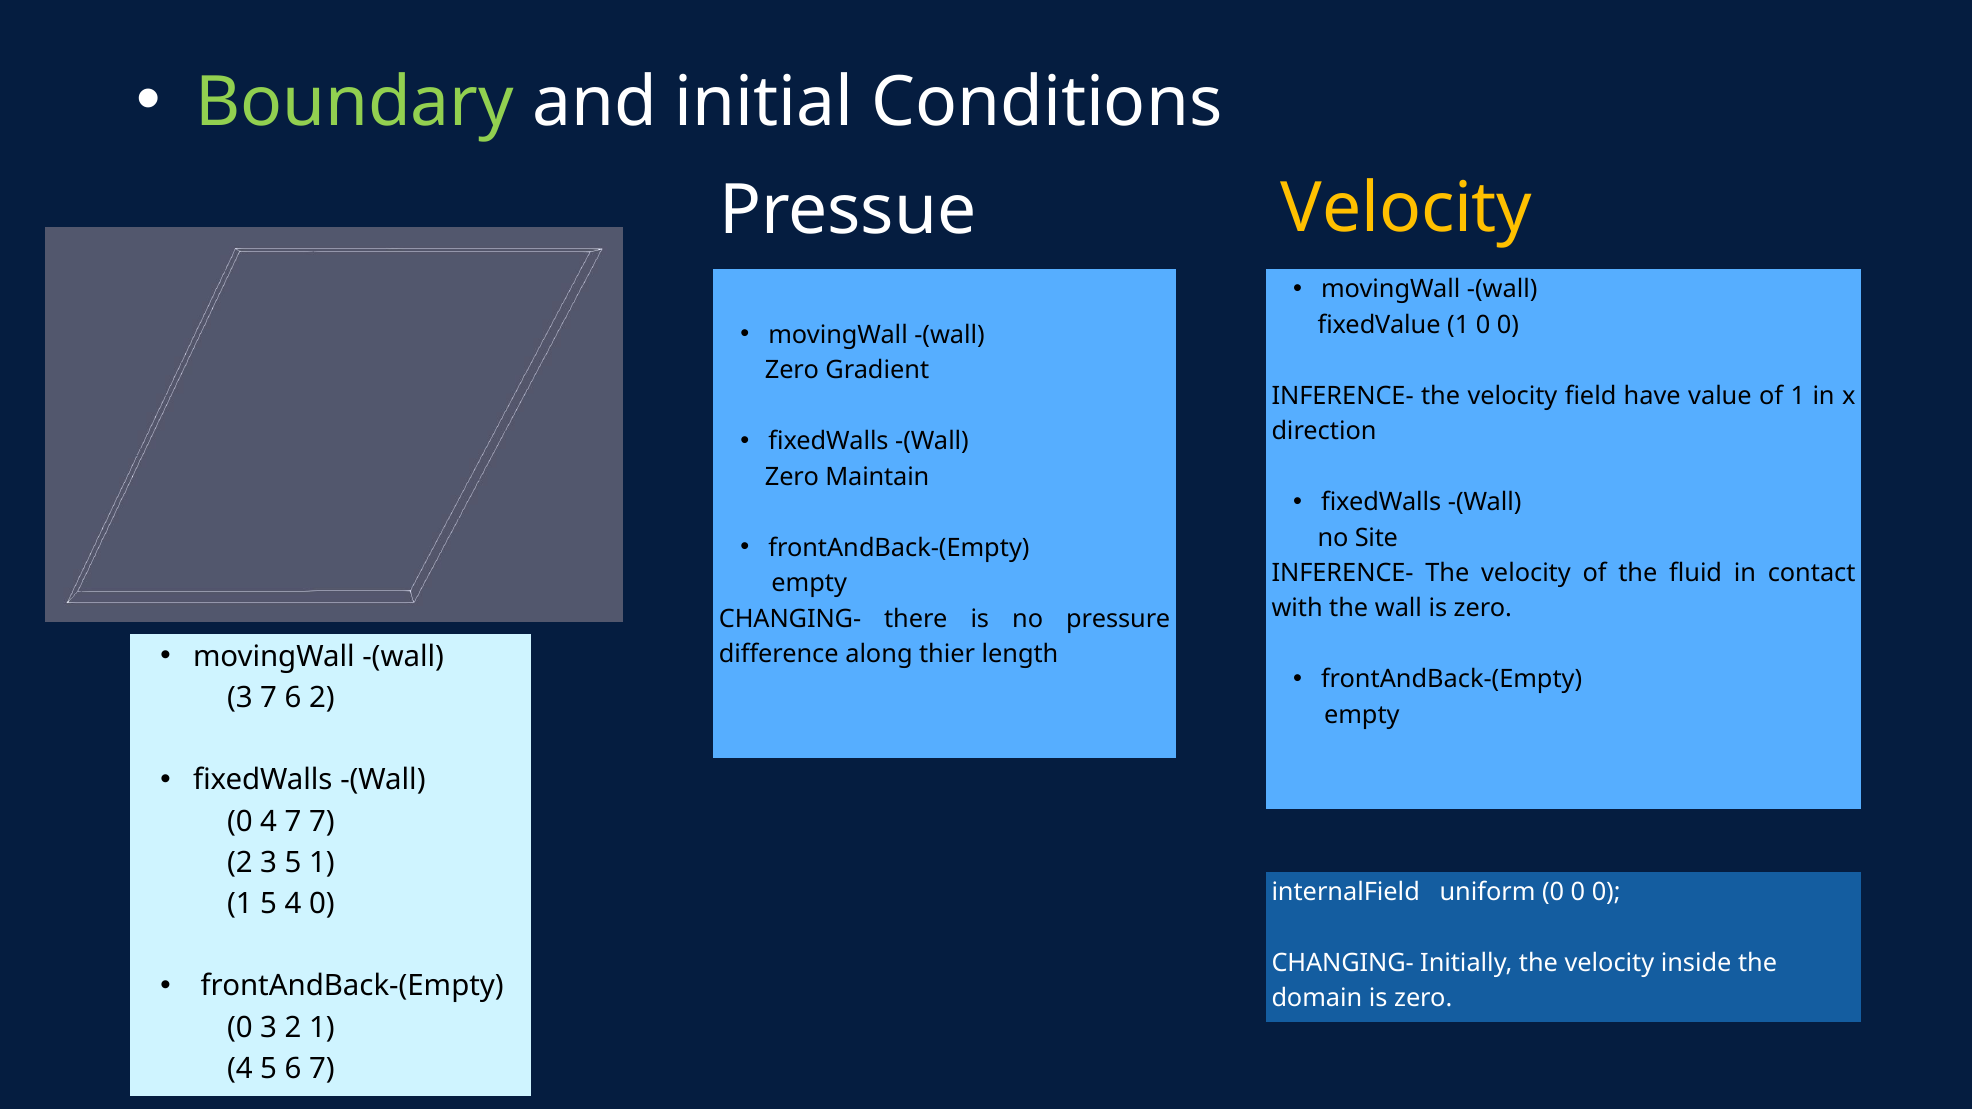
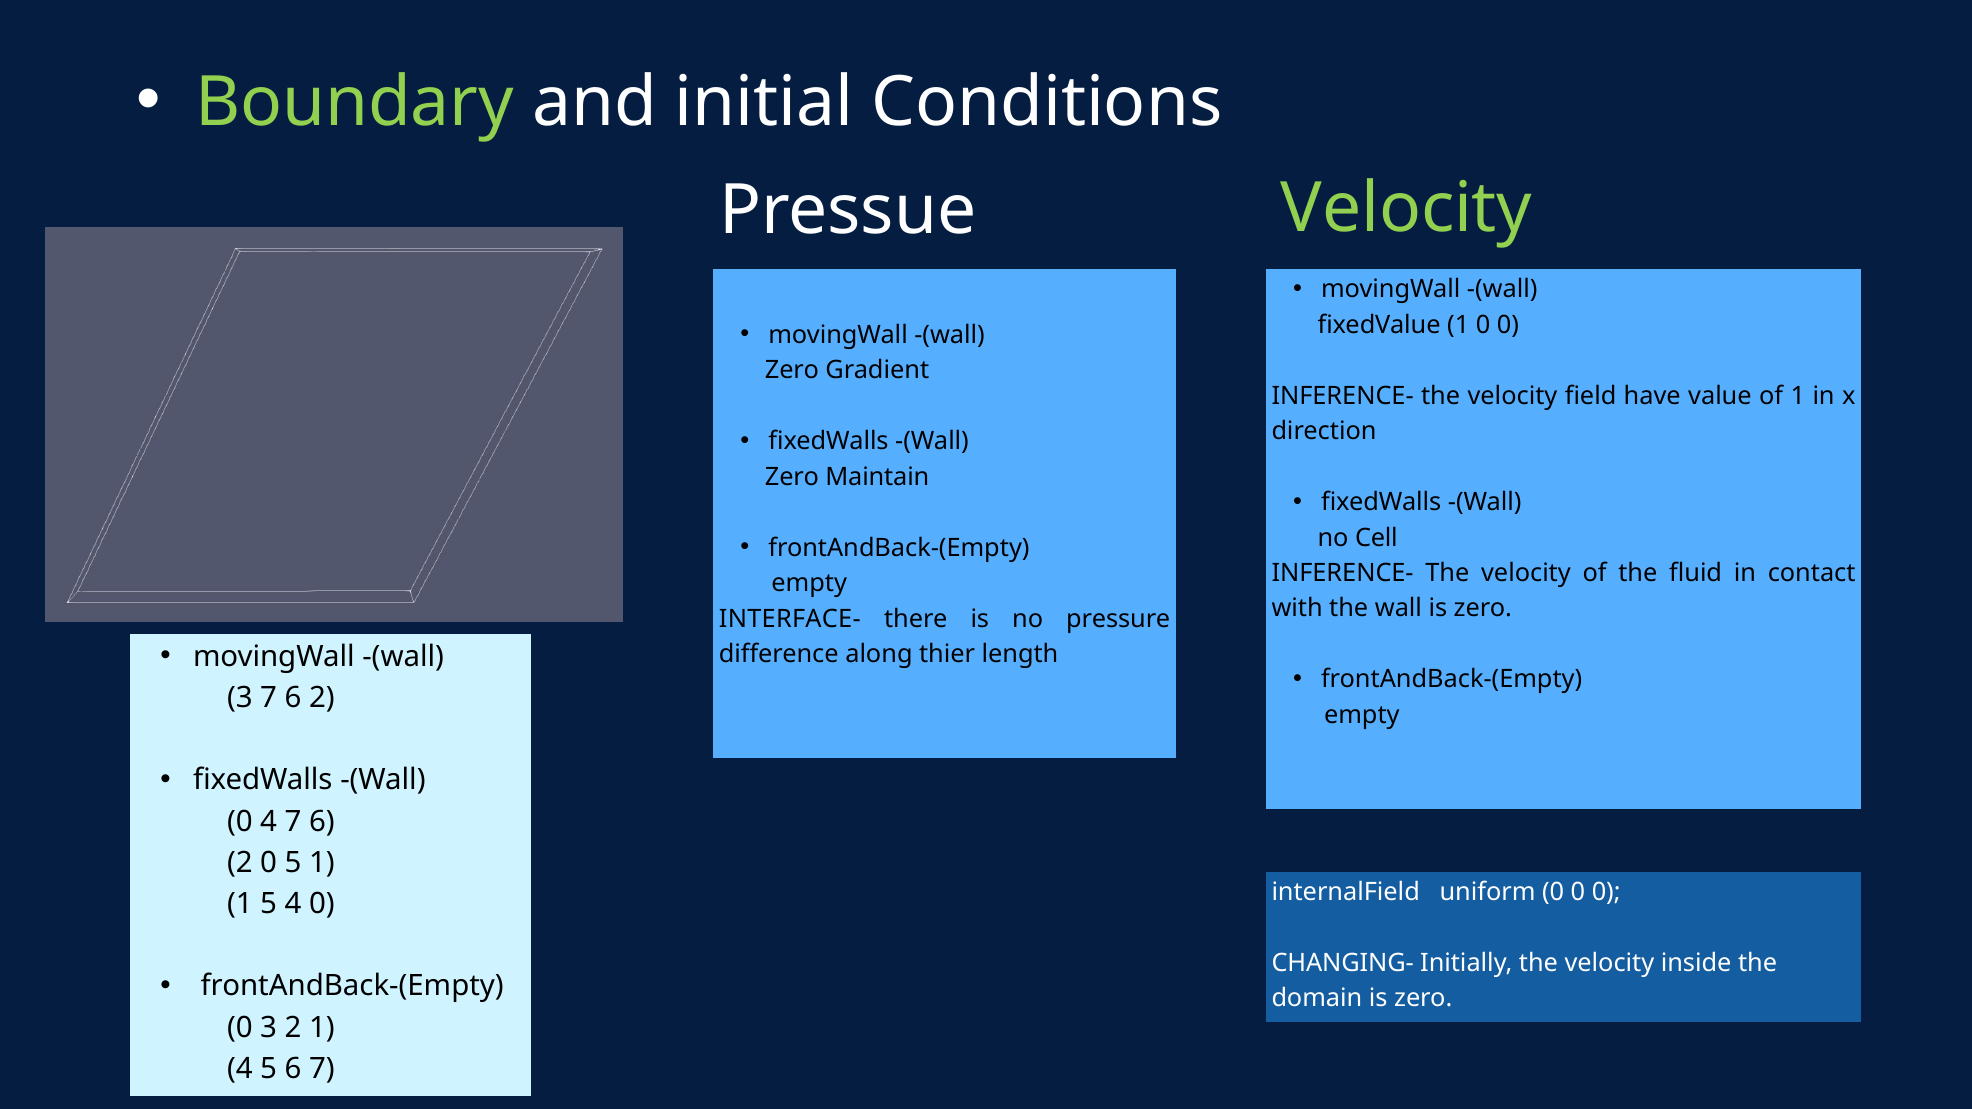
Velocity at (1407, 209) colour: yellow -> light green
Site: Site -> Cell
CHANGING- at (790, 619): CHANGING- -> INTERFACE-
4 7 7: 7 -> 6
2 3: 3 -> 0
